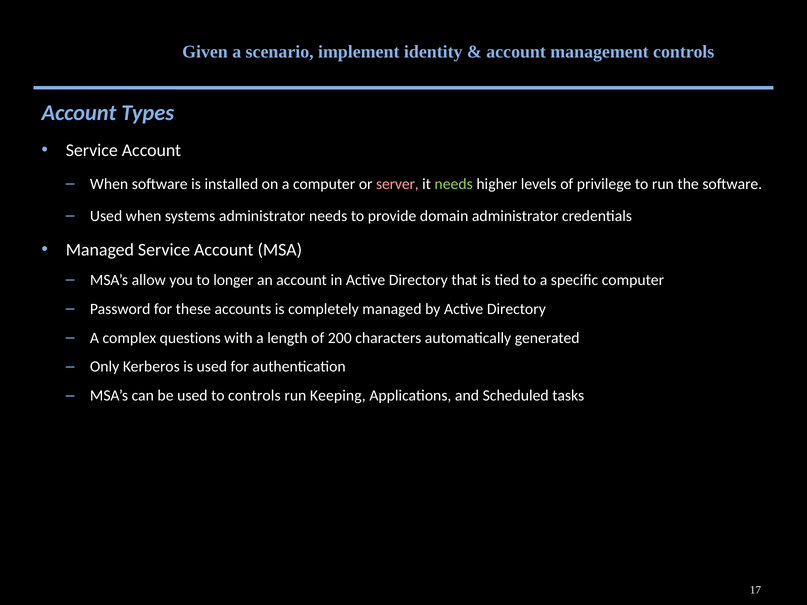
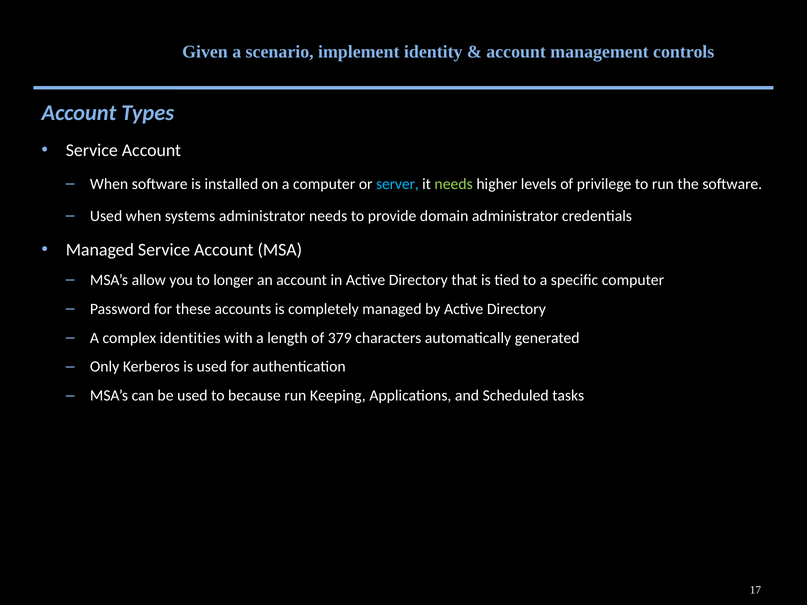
server colour: pink -> light blue
questions: questions -> identities
200: 200 -> 379
to controls: controls -> because
